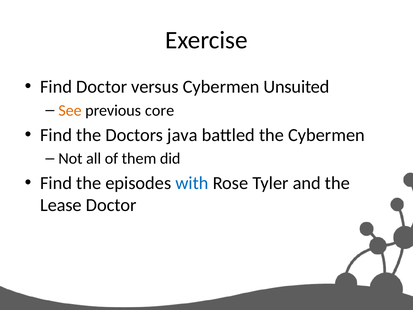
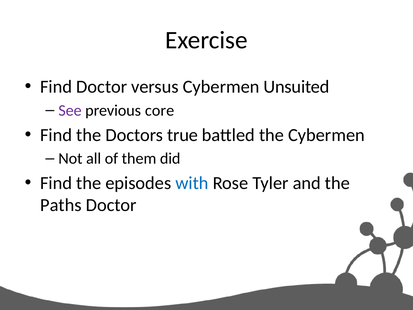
See colour: orange -> purple
java: java -> true
Lease: Lease -> Paths
